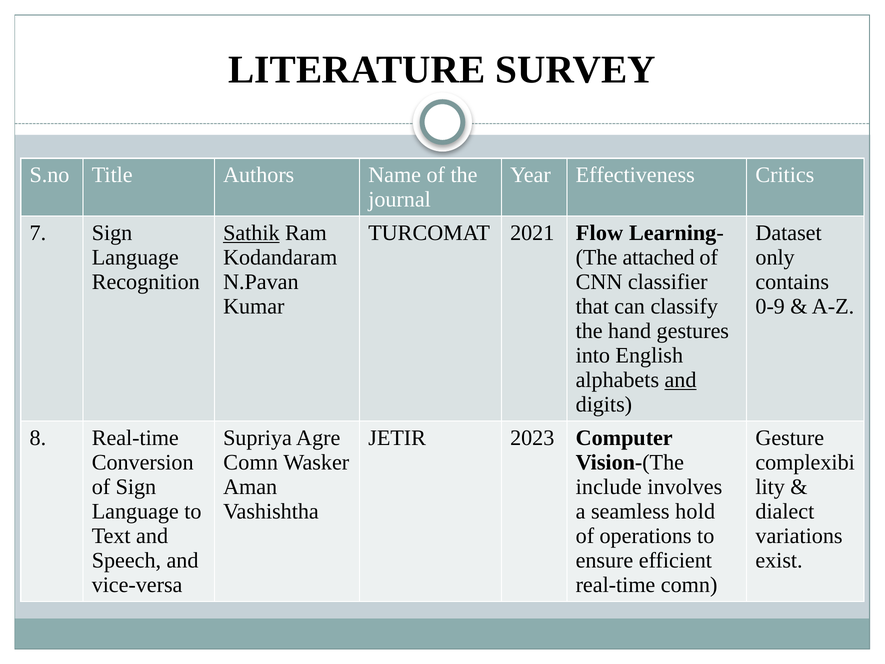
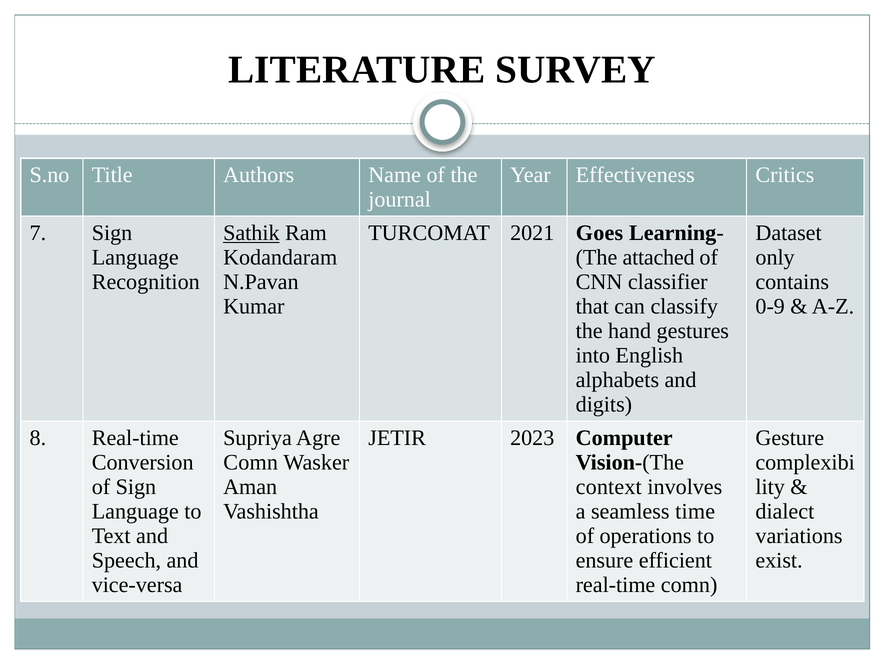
Flow: Flow -> Goes
and at (681, 380) underline: present -> none
include: include -> context
hold: hold -> time
